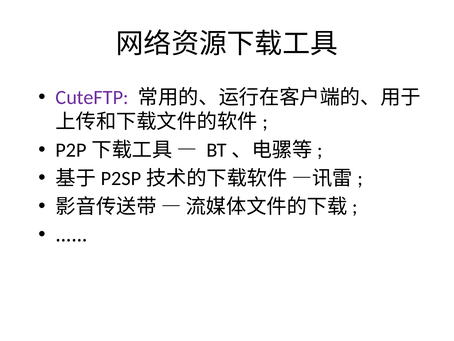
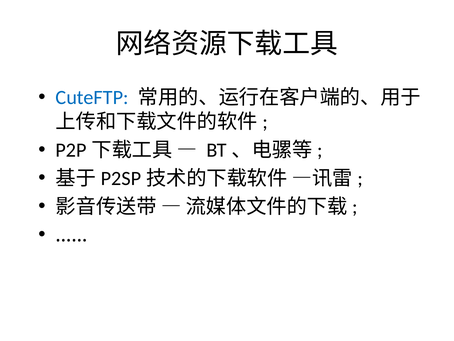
CuteFTP colour: purple -> blue
